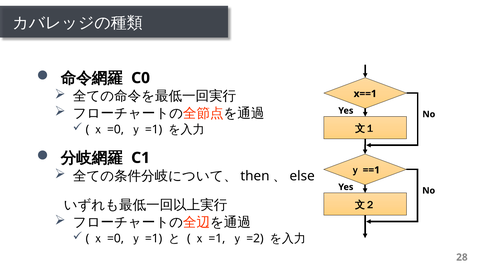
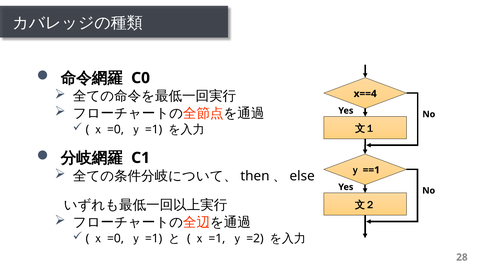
x==1: x==1 -> x==4
